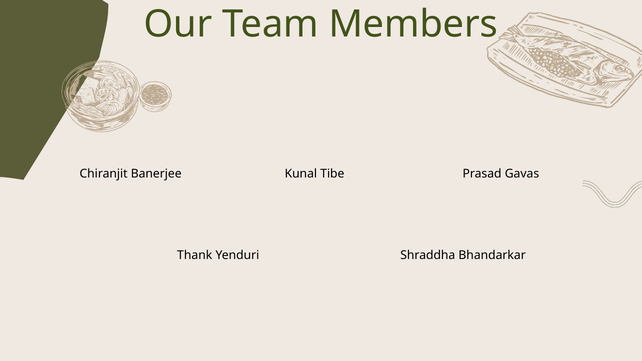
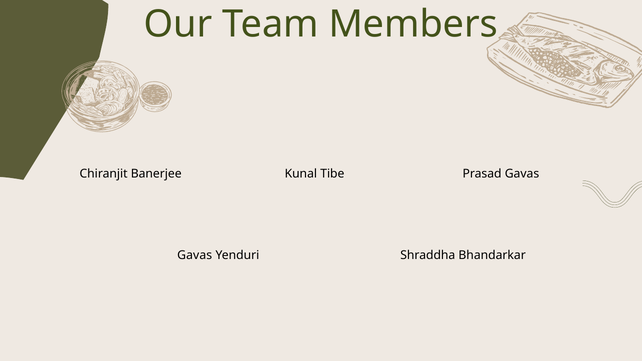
Thank at (195, 256): Thank -> Gavas
